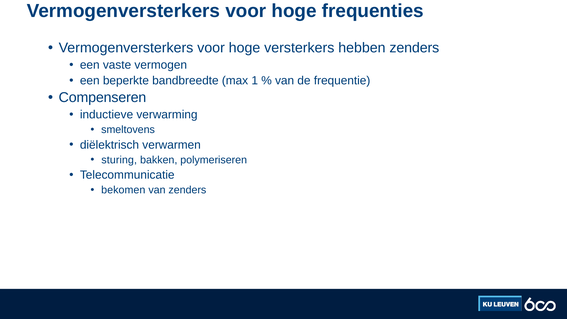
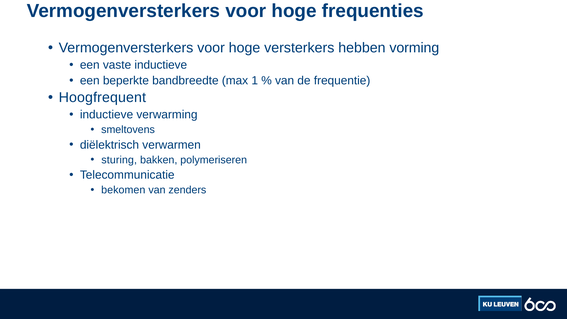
hebben zenders: zenders -> vorming
vaste vermogen: vermogen -> inductieve
Compenseren: Compenseren -> Hoogfrequent
